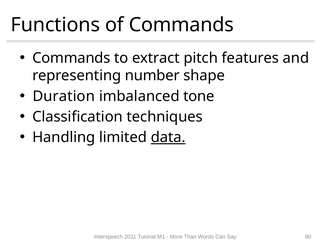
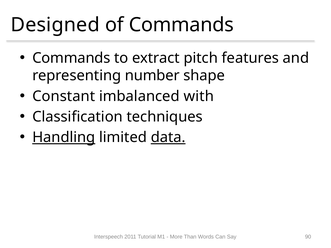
Functions: Functions -> Designed
Duration: Duration -> Constant
tone: tone -> with
Handling underline: none -> present
